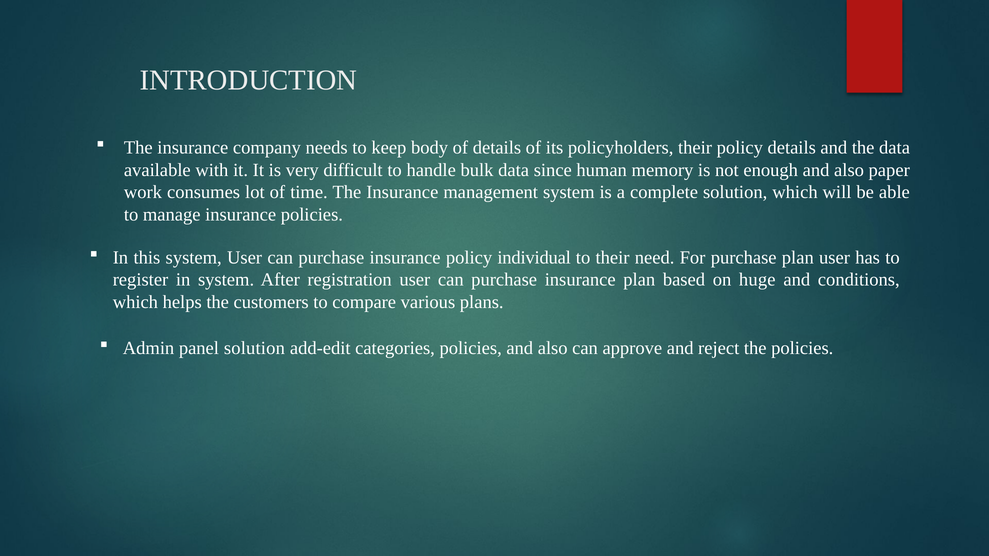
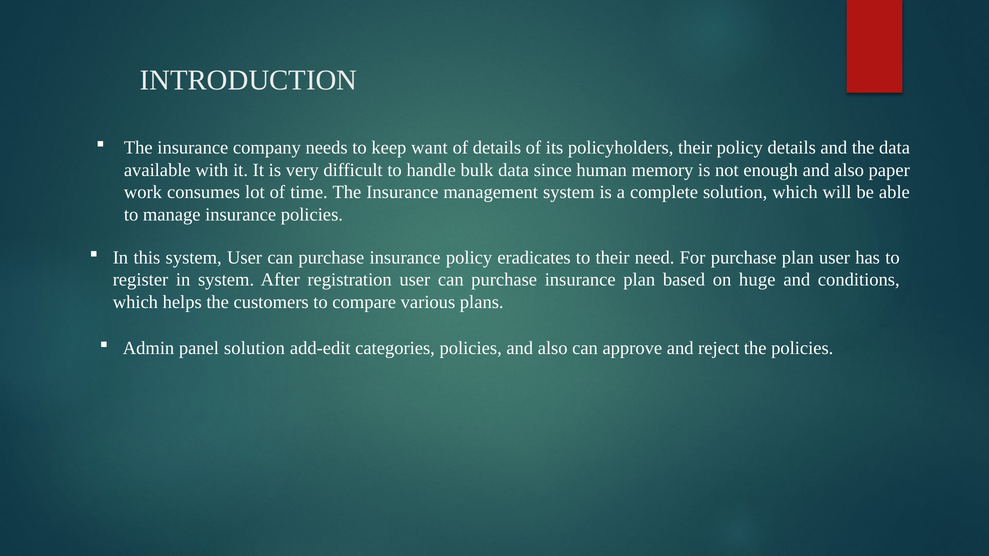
body: body -> want
individual: individual -> eradicates
